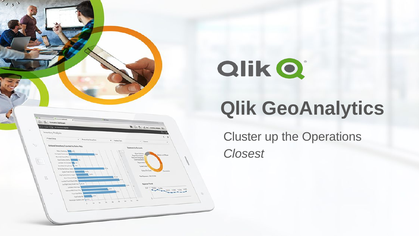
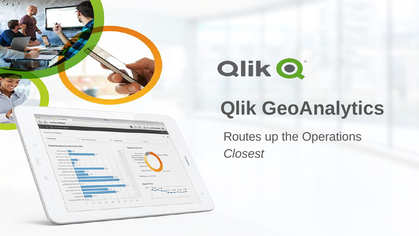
Cluster: Cluster -> Routes
